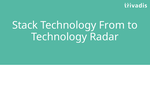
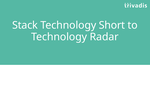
From: From -> Short
